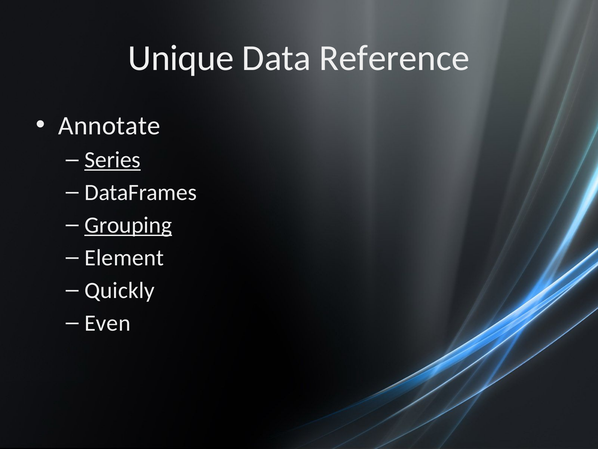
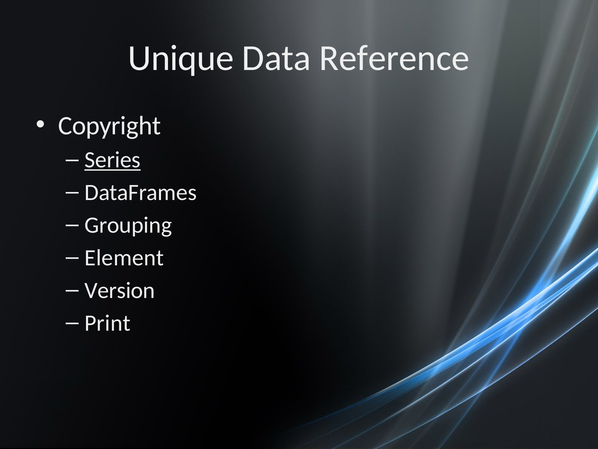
Annotate: Annotate -> Copyright
Grouping underline: present -> none
Quickly: Quickly -> Version
Even: Even -> Print
